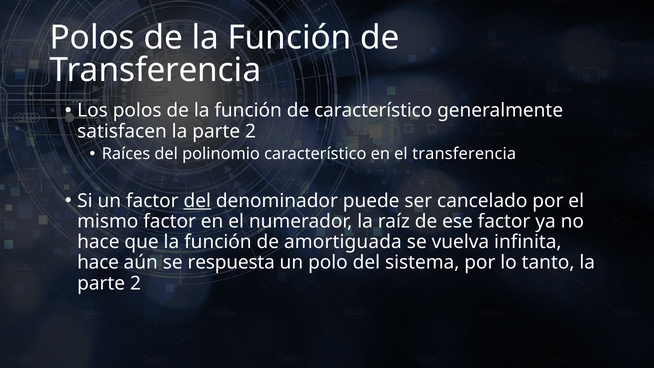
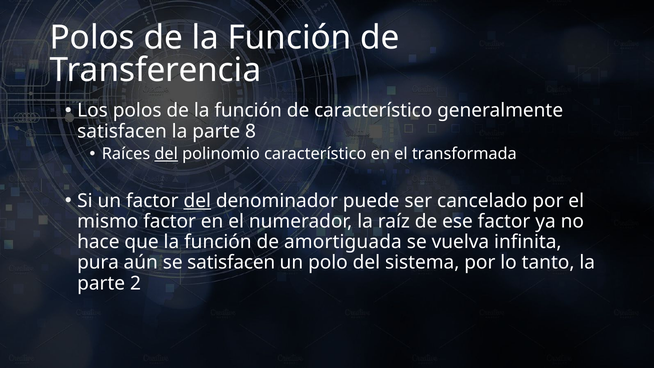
satisfacen la parte 2: 2 -> 8
del at (166, 154) underline: none -> present
el transferencia: transferencia -> transformada
hace at (98, 263): hace -> pura
se respuesta: respuesta -> satisfacen
